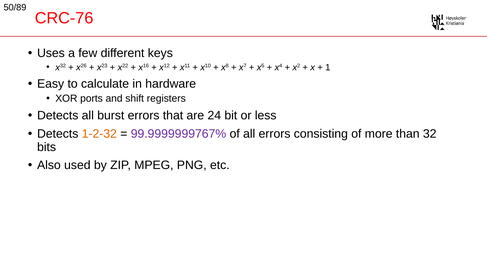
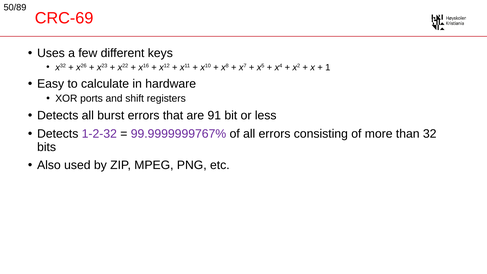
CRC-76: CRC-76 -> CRC-69
24: 24 -> 91
1-2-32 colour: orange -> purple
